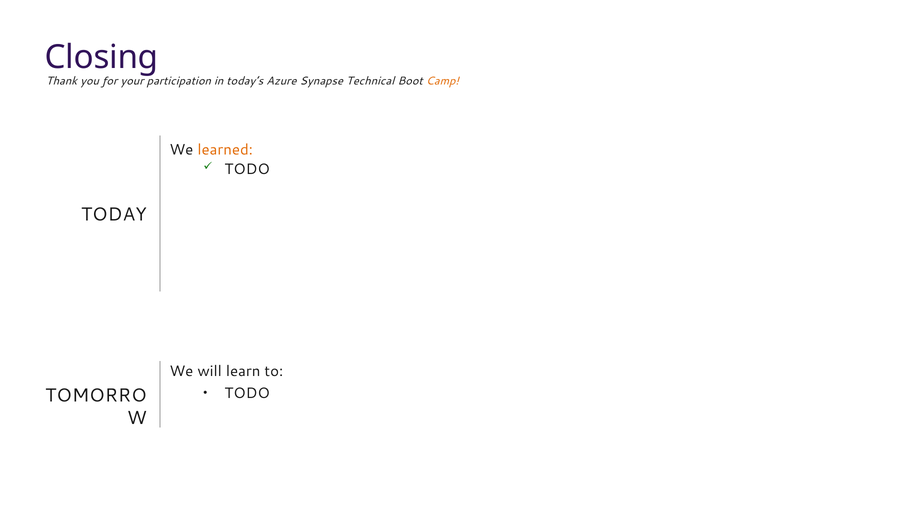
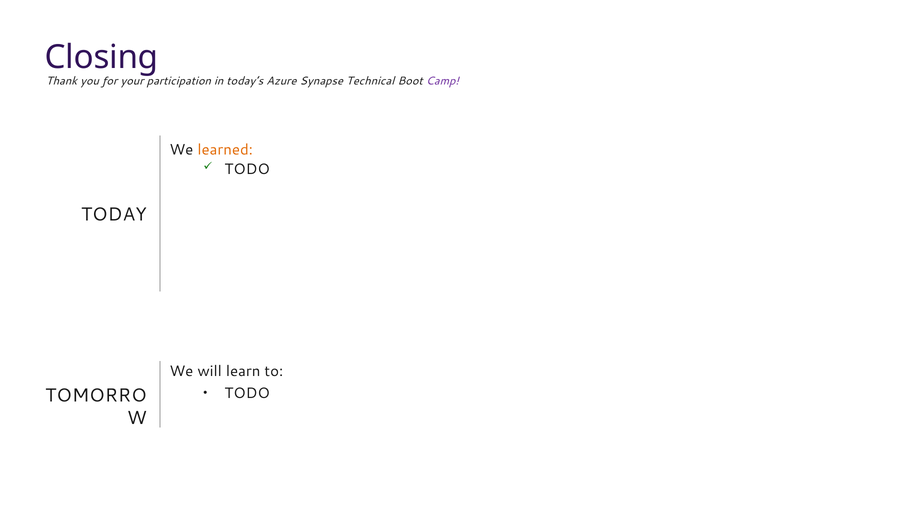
Camp colour: orange -> purple
